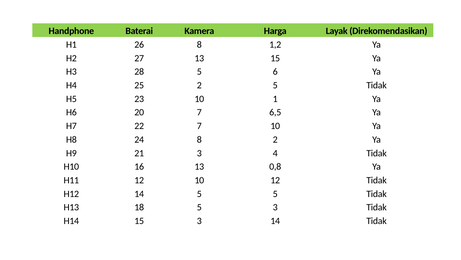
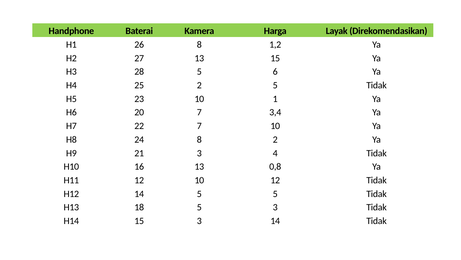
6,5: 6,5 -> 3,4
